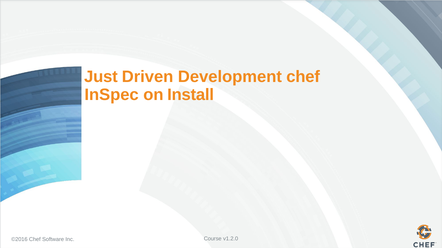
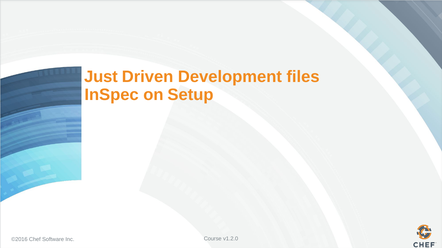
Development chef: chef -> files
Install: Install -> Setup
